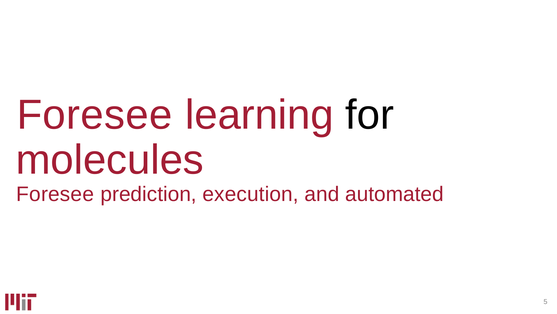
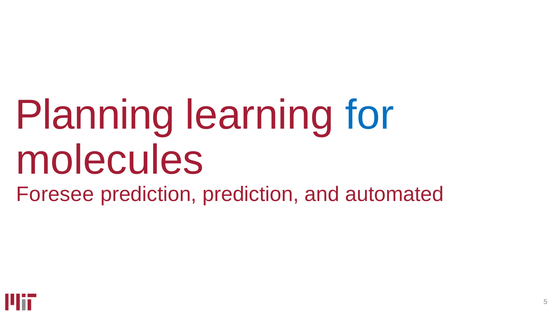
Foresee at (95, 115): Foresee -> Planning
for colour: black -> blue
prediction execution: execution -> prediction
